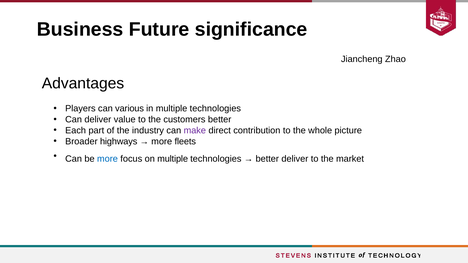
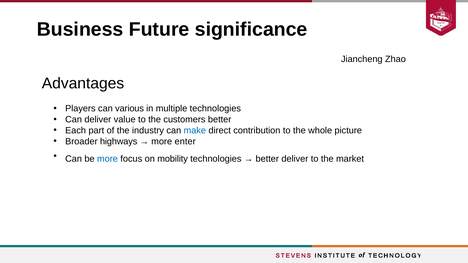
make colour: purple -> blue
fleets: fleets -> enter
on multiple: multiple -> mobility
